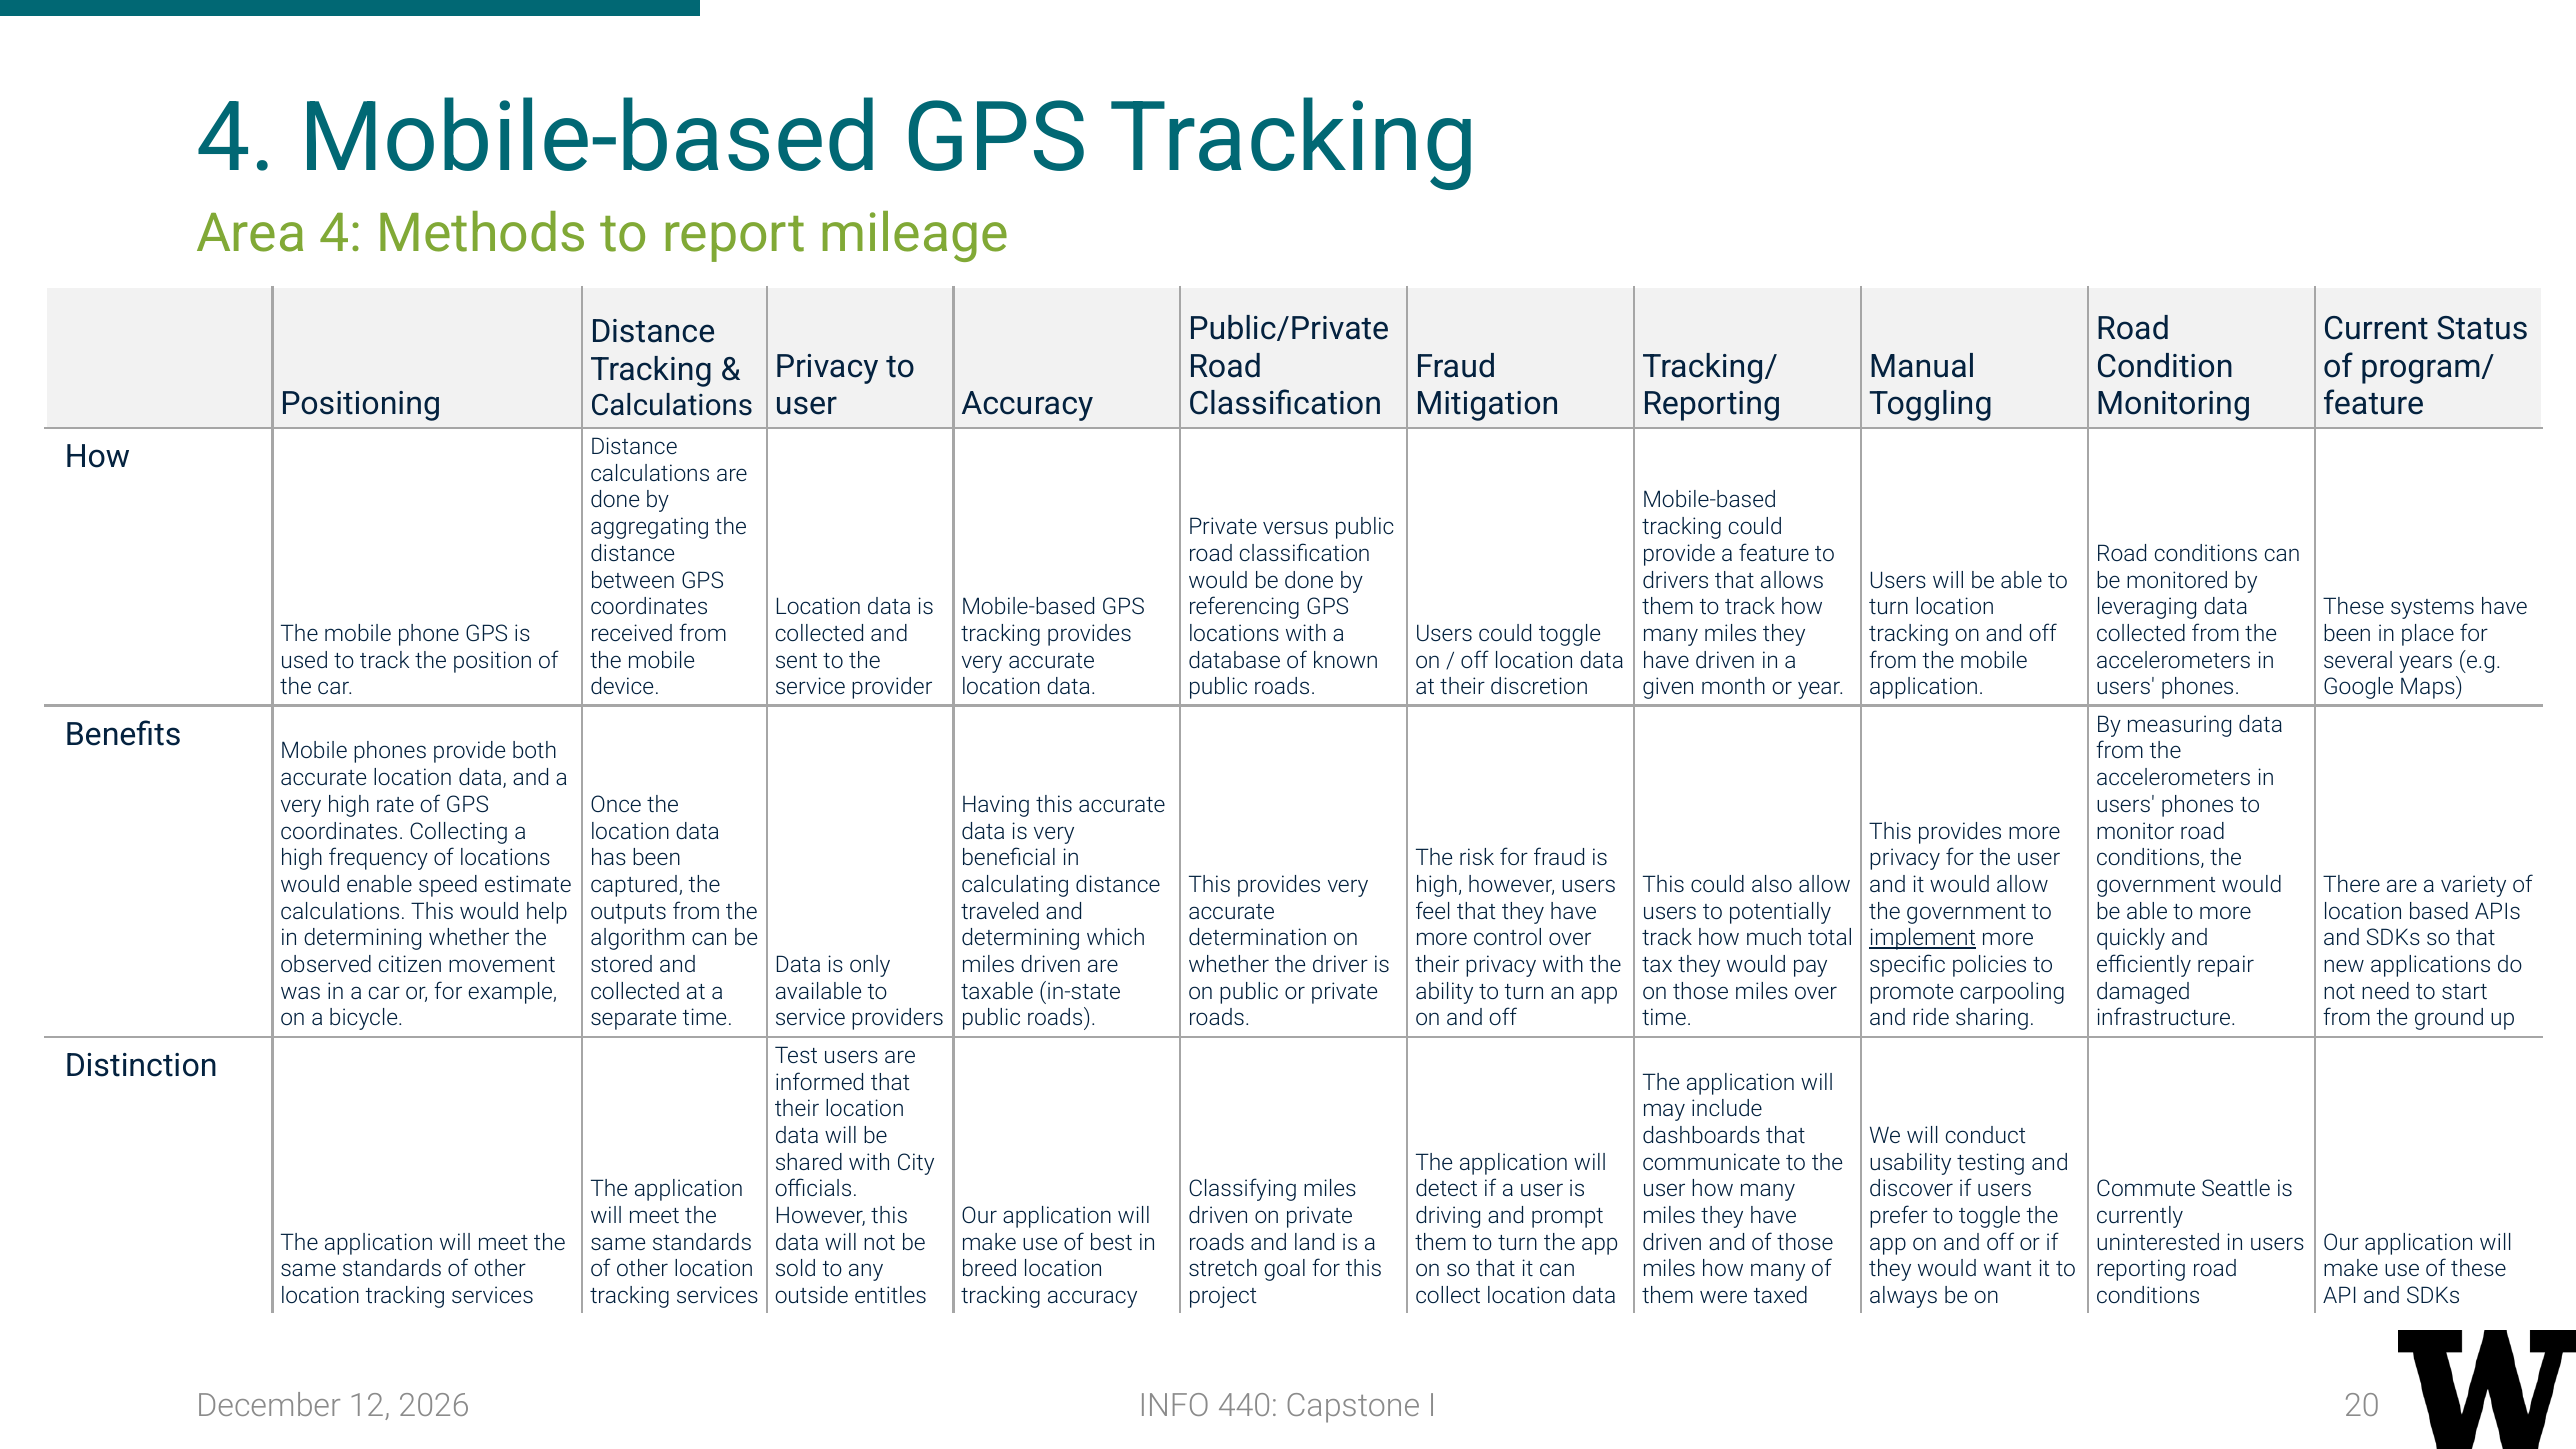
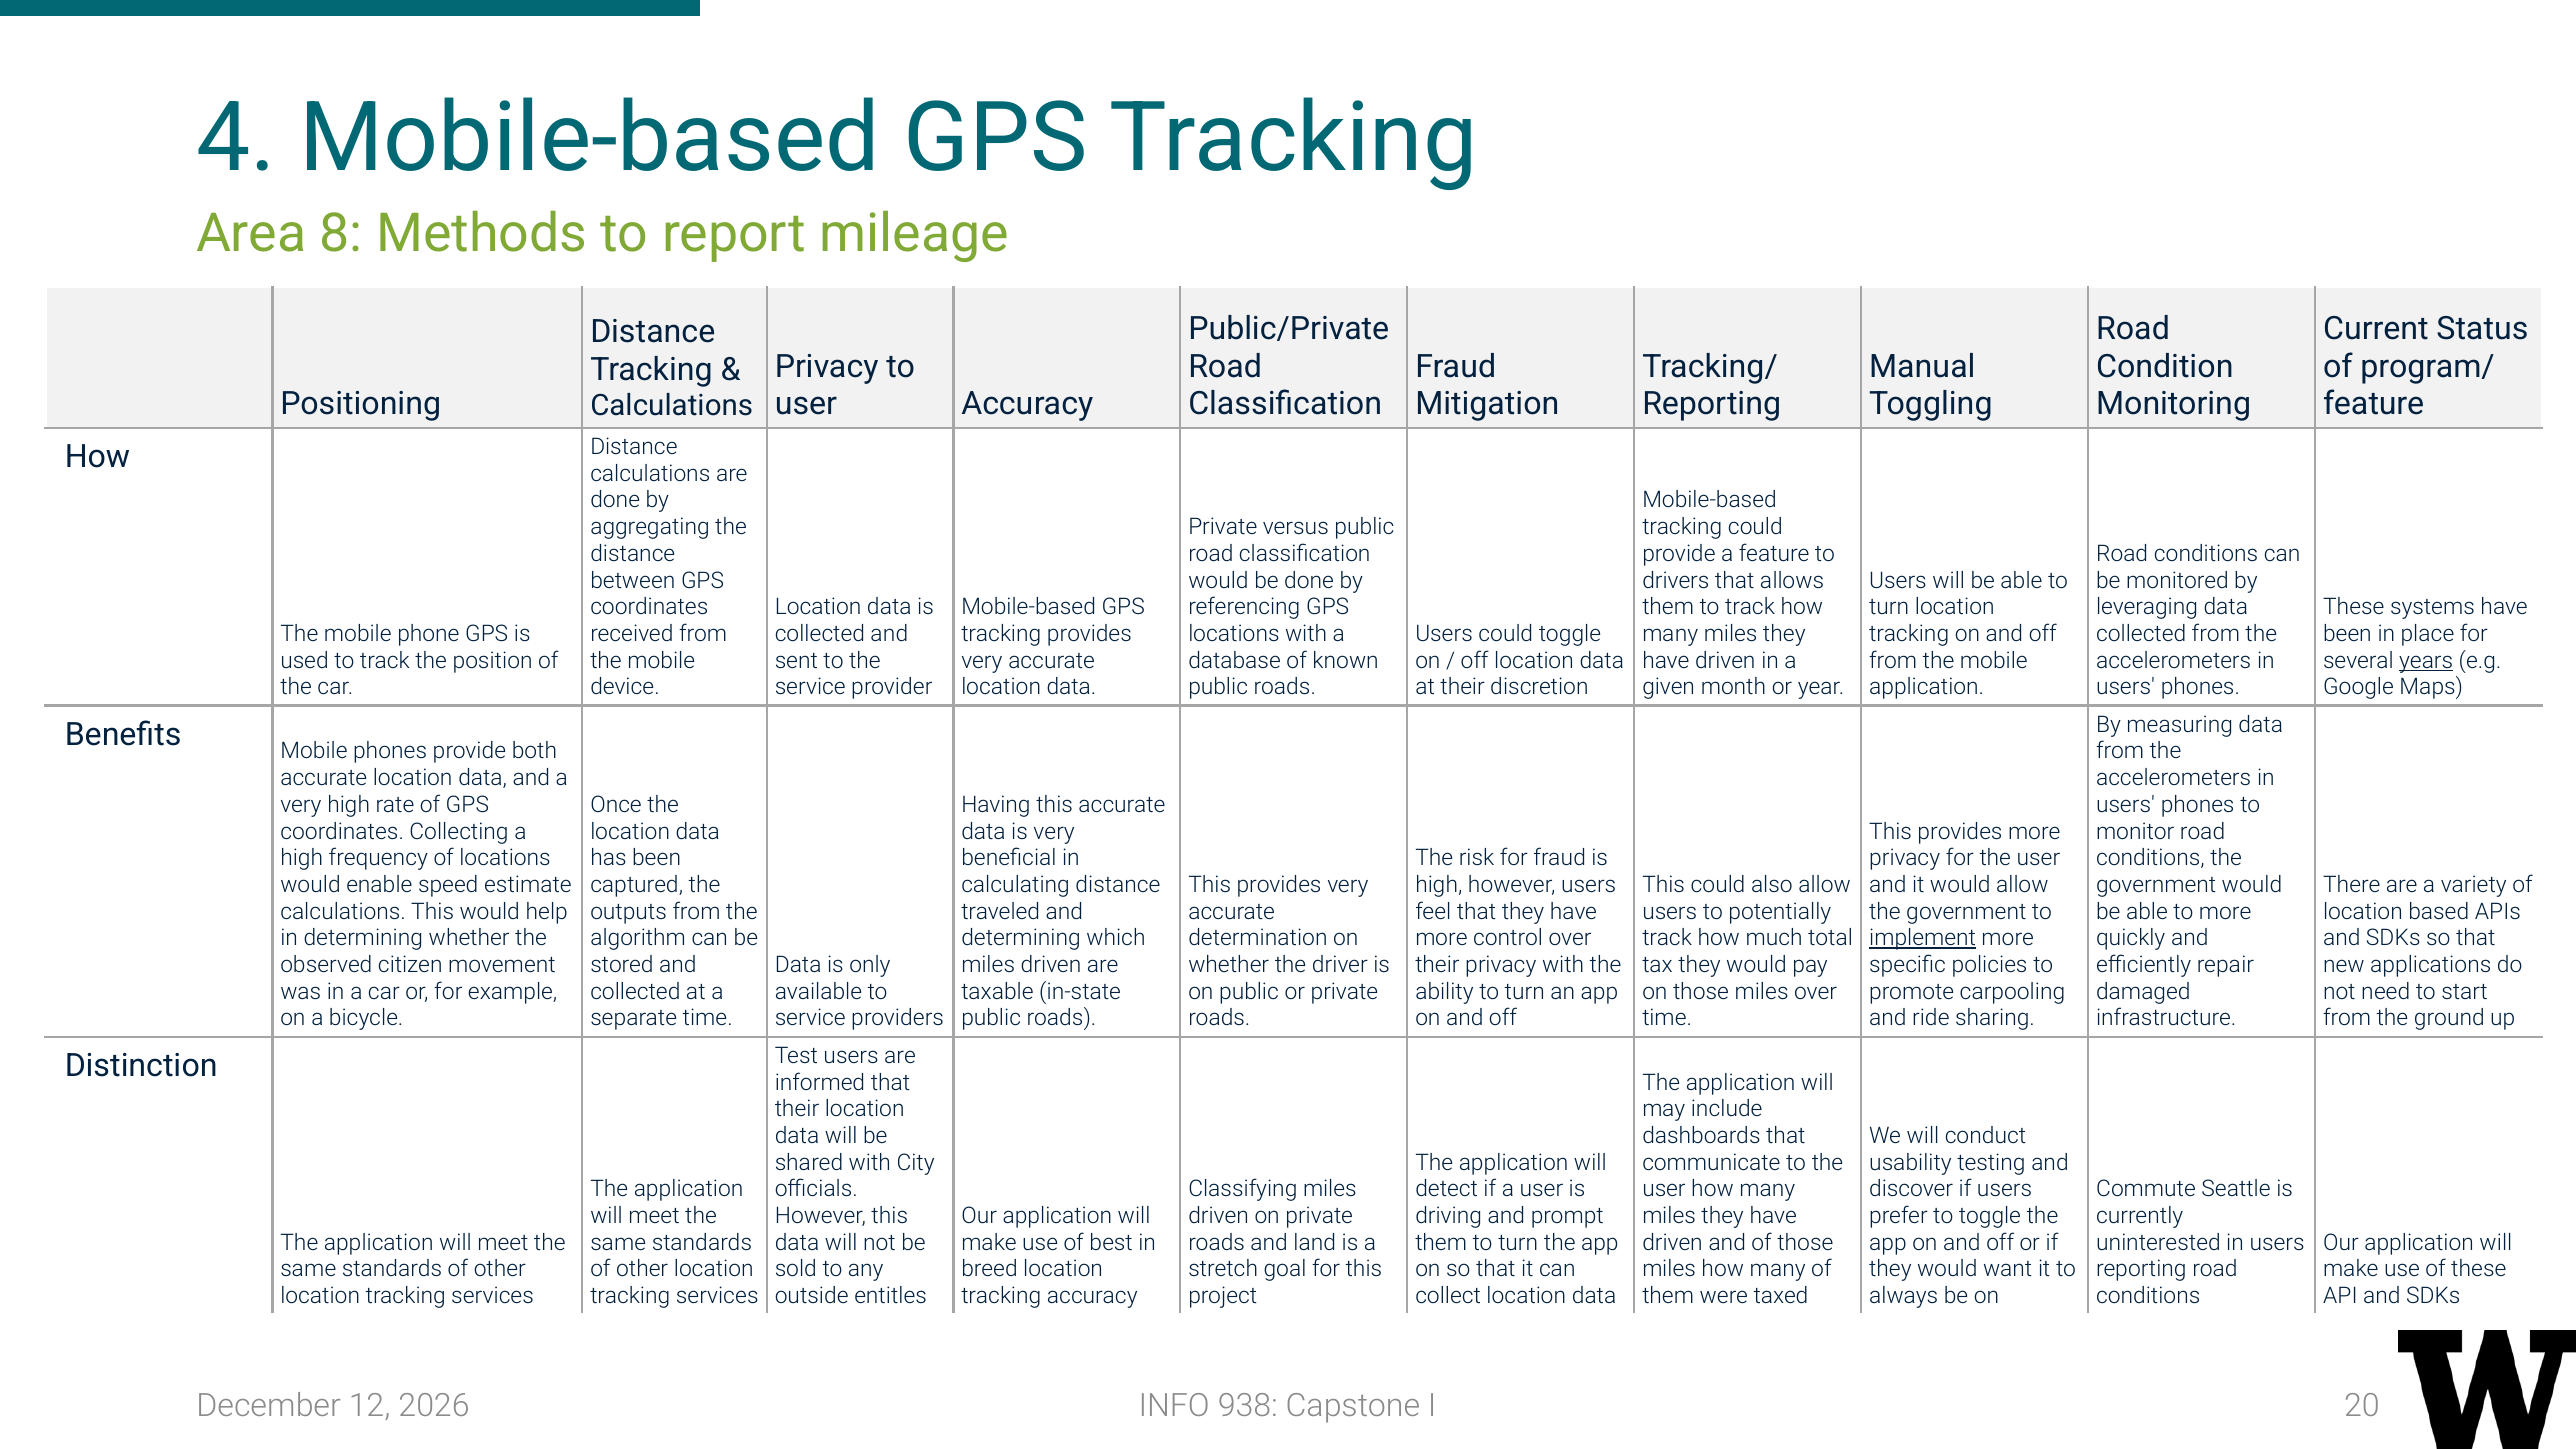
Area 4: 4 -> 8
years underline: none -> present
440: 440 -> 938
